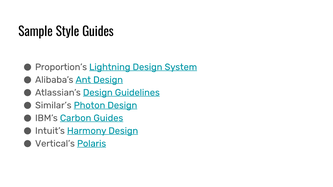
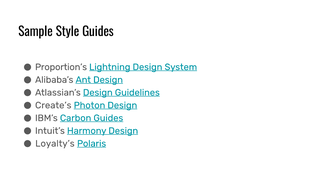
Similar’s: Similar’s -> Create’s
Vertical’s: Vertical’s -> Loyalty’s
